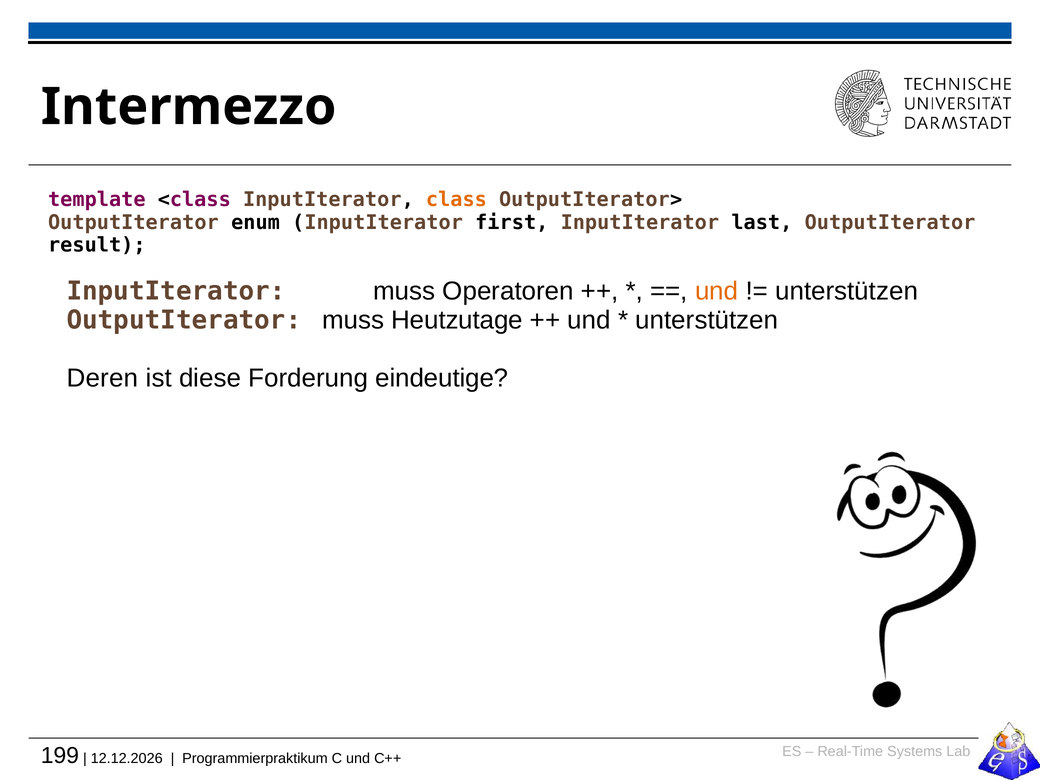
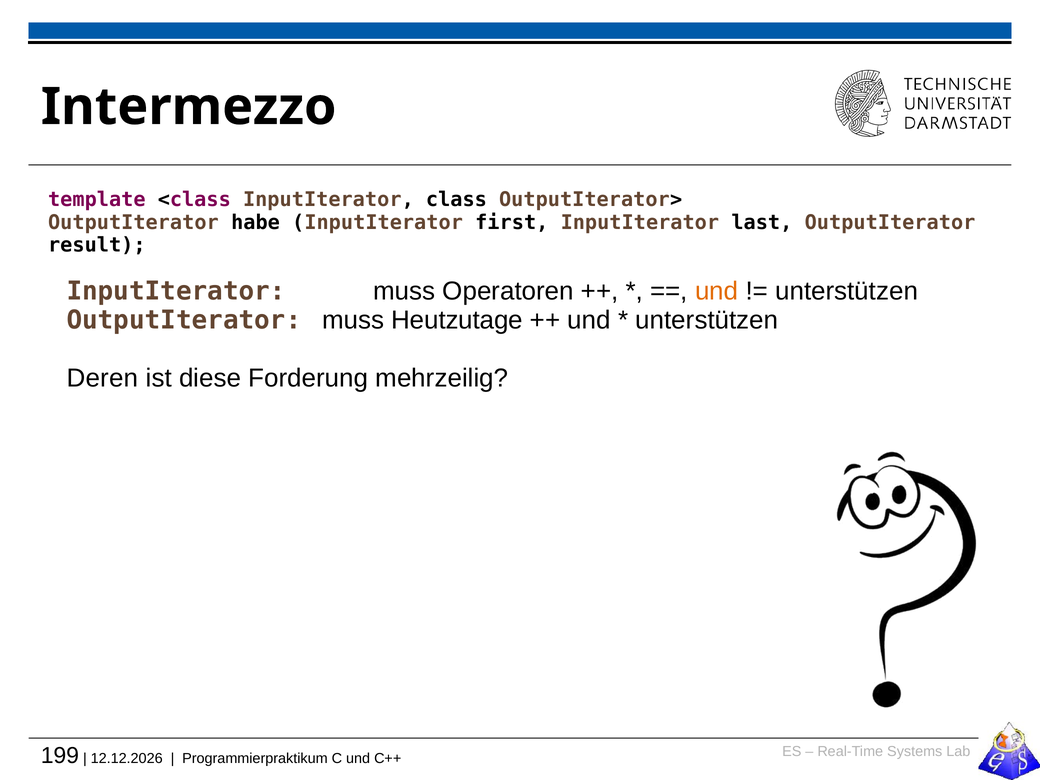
class colour: orange -> black
enum: enum -> habe
eindeutige: eindeutige -> mehrzeilig
